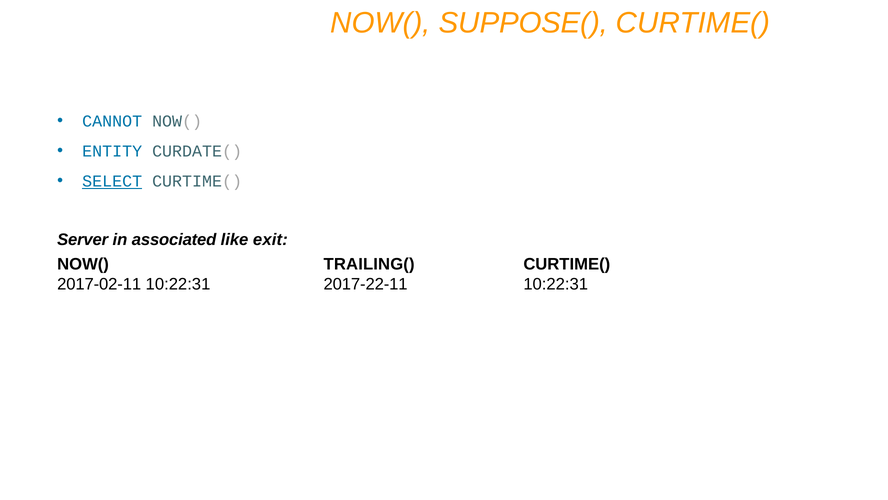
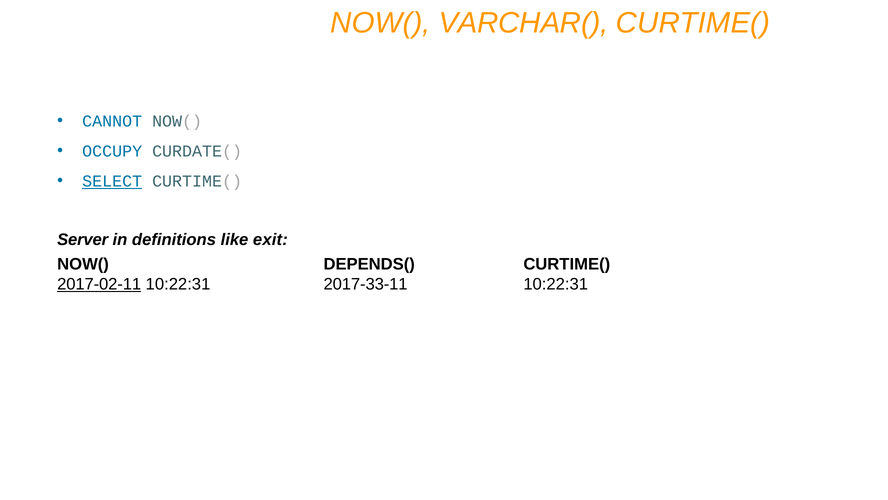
SUPPOSE(: SUPPOSE( -> VARCHAR(
ENTITY: ENTITY -> OCCUPY
associated: associated -> definitions
TRAILING(: TRAILING( -> DEPENDS(
2017-02-11 underline: none -> present
2017-22-11: 2017-22-11 -> 2017-33-11
